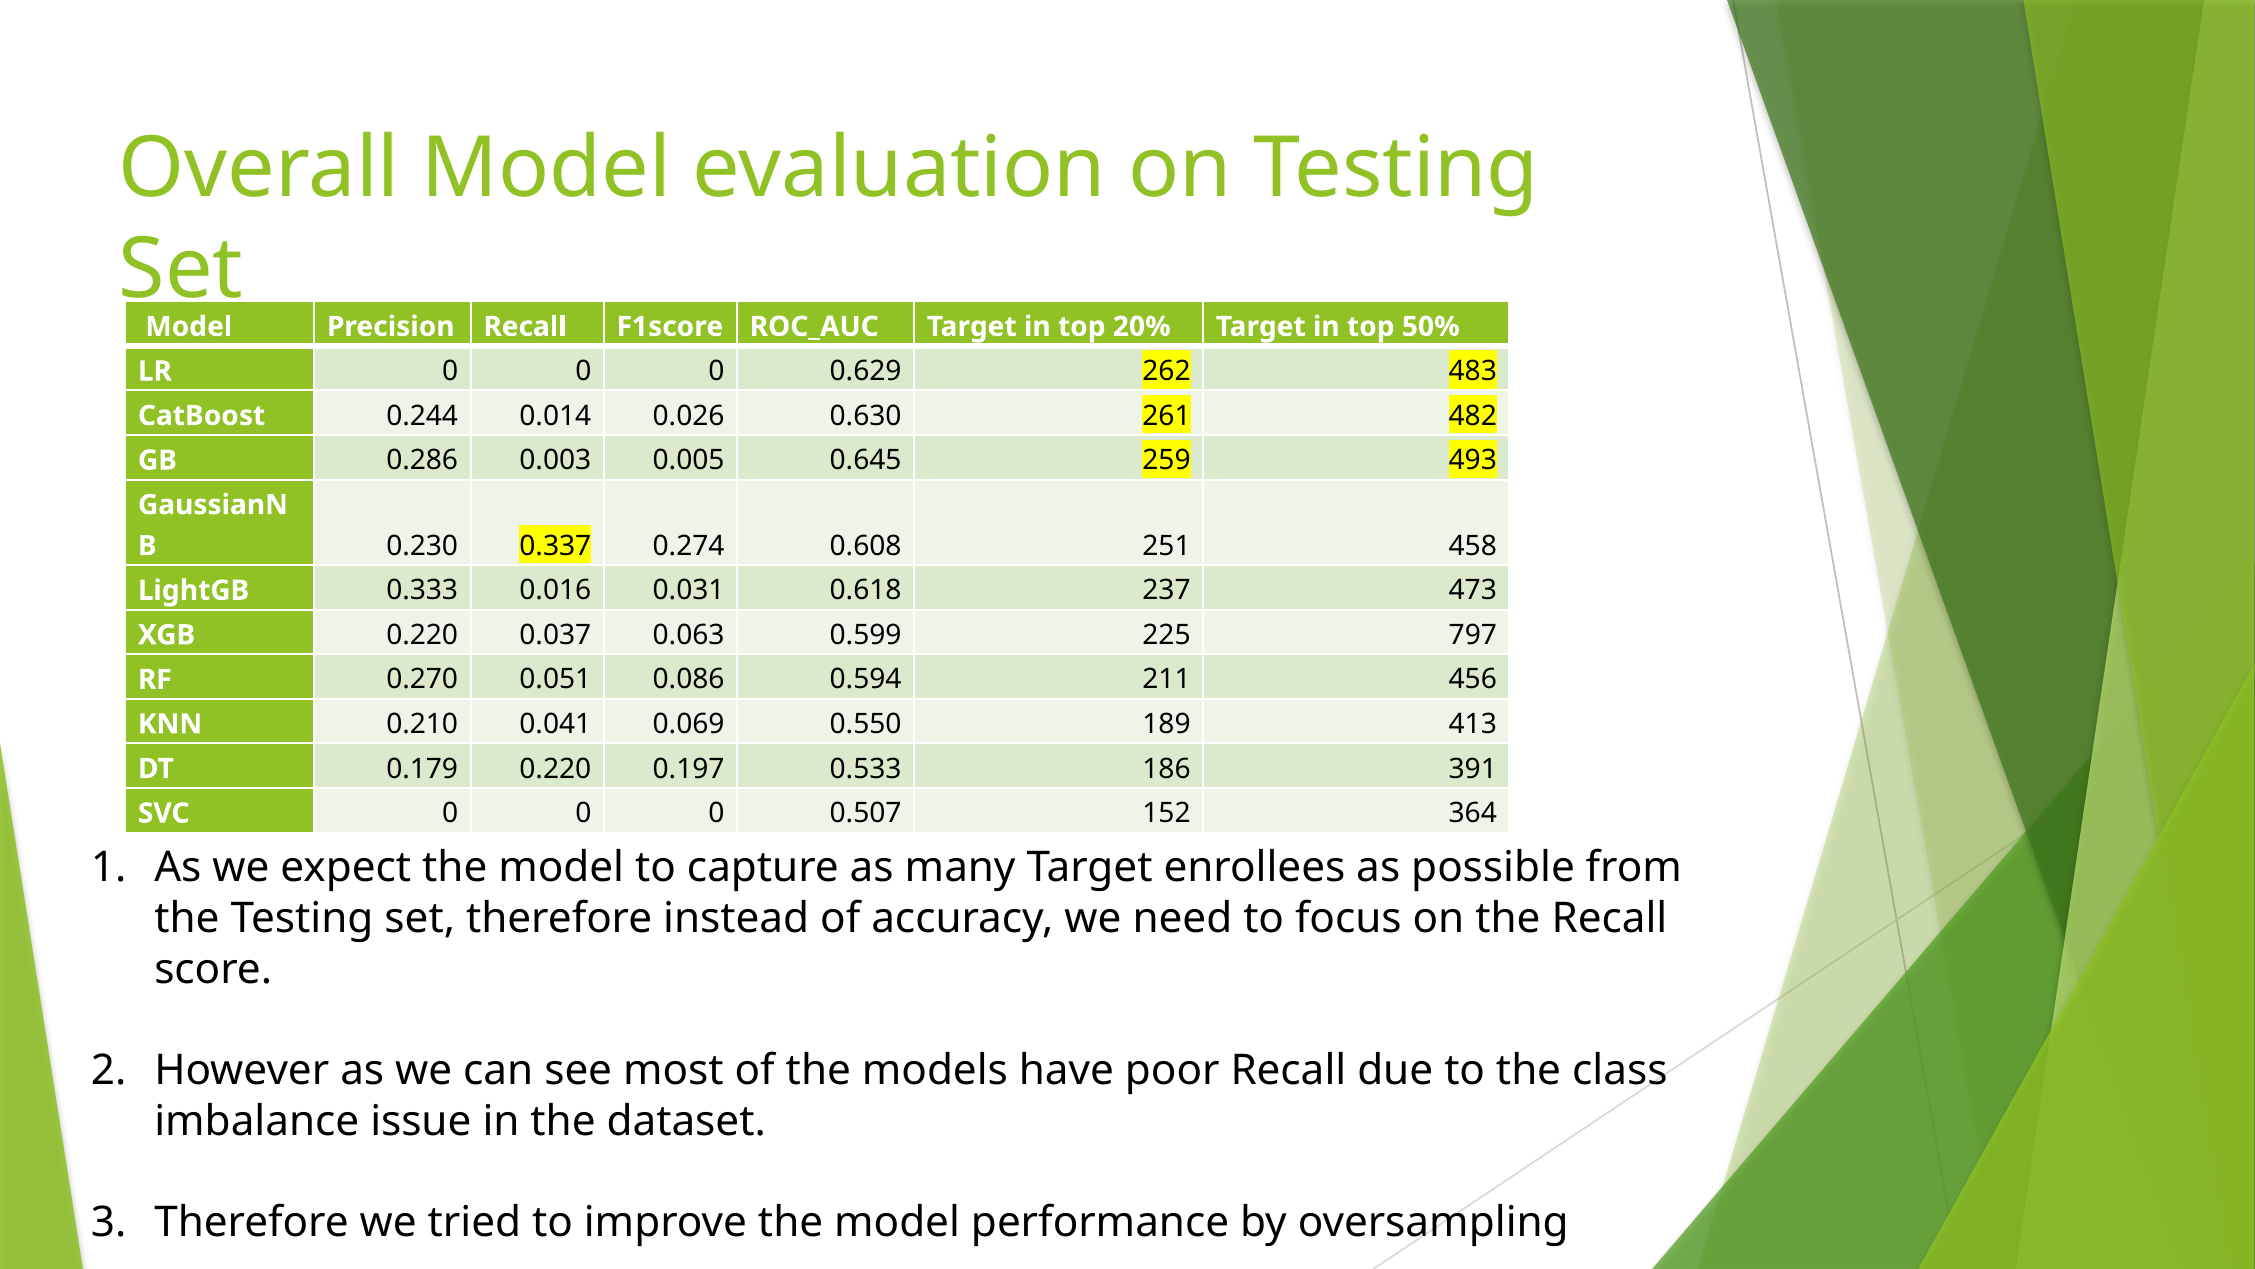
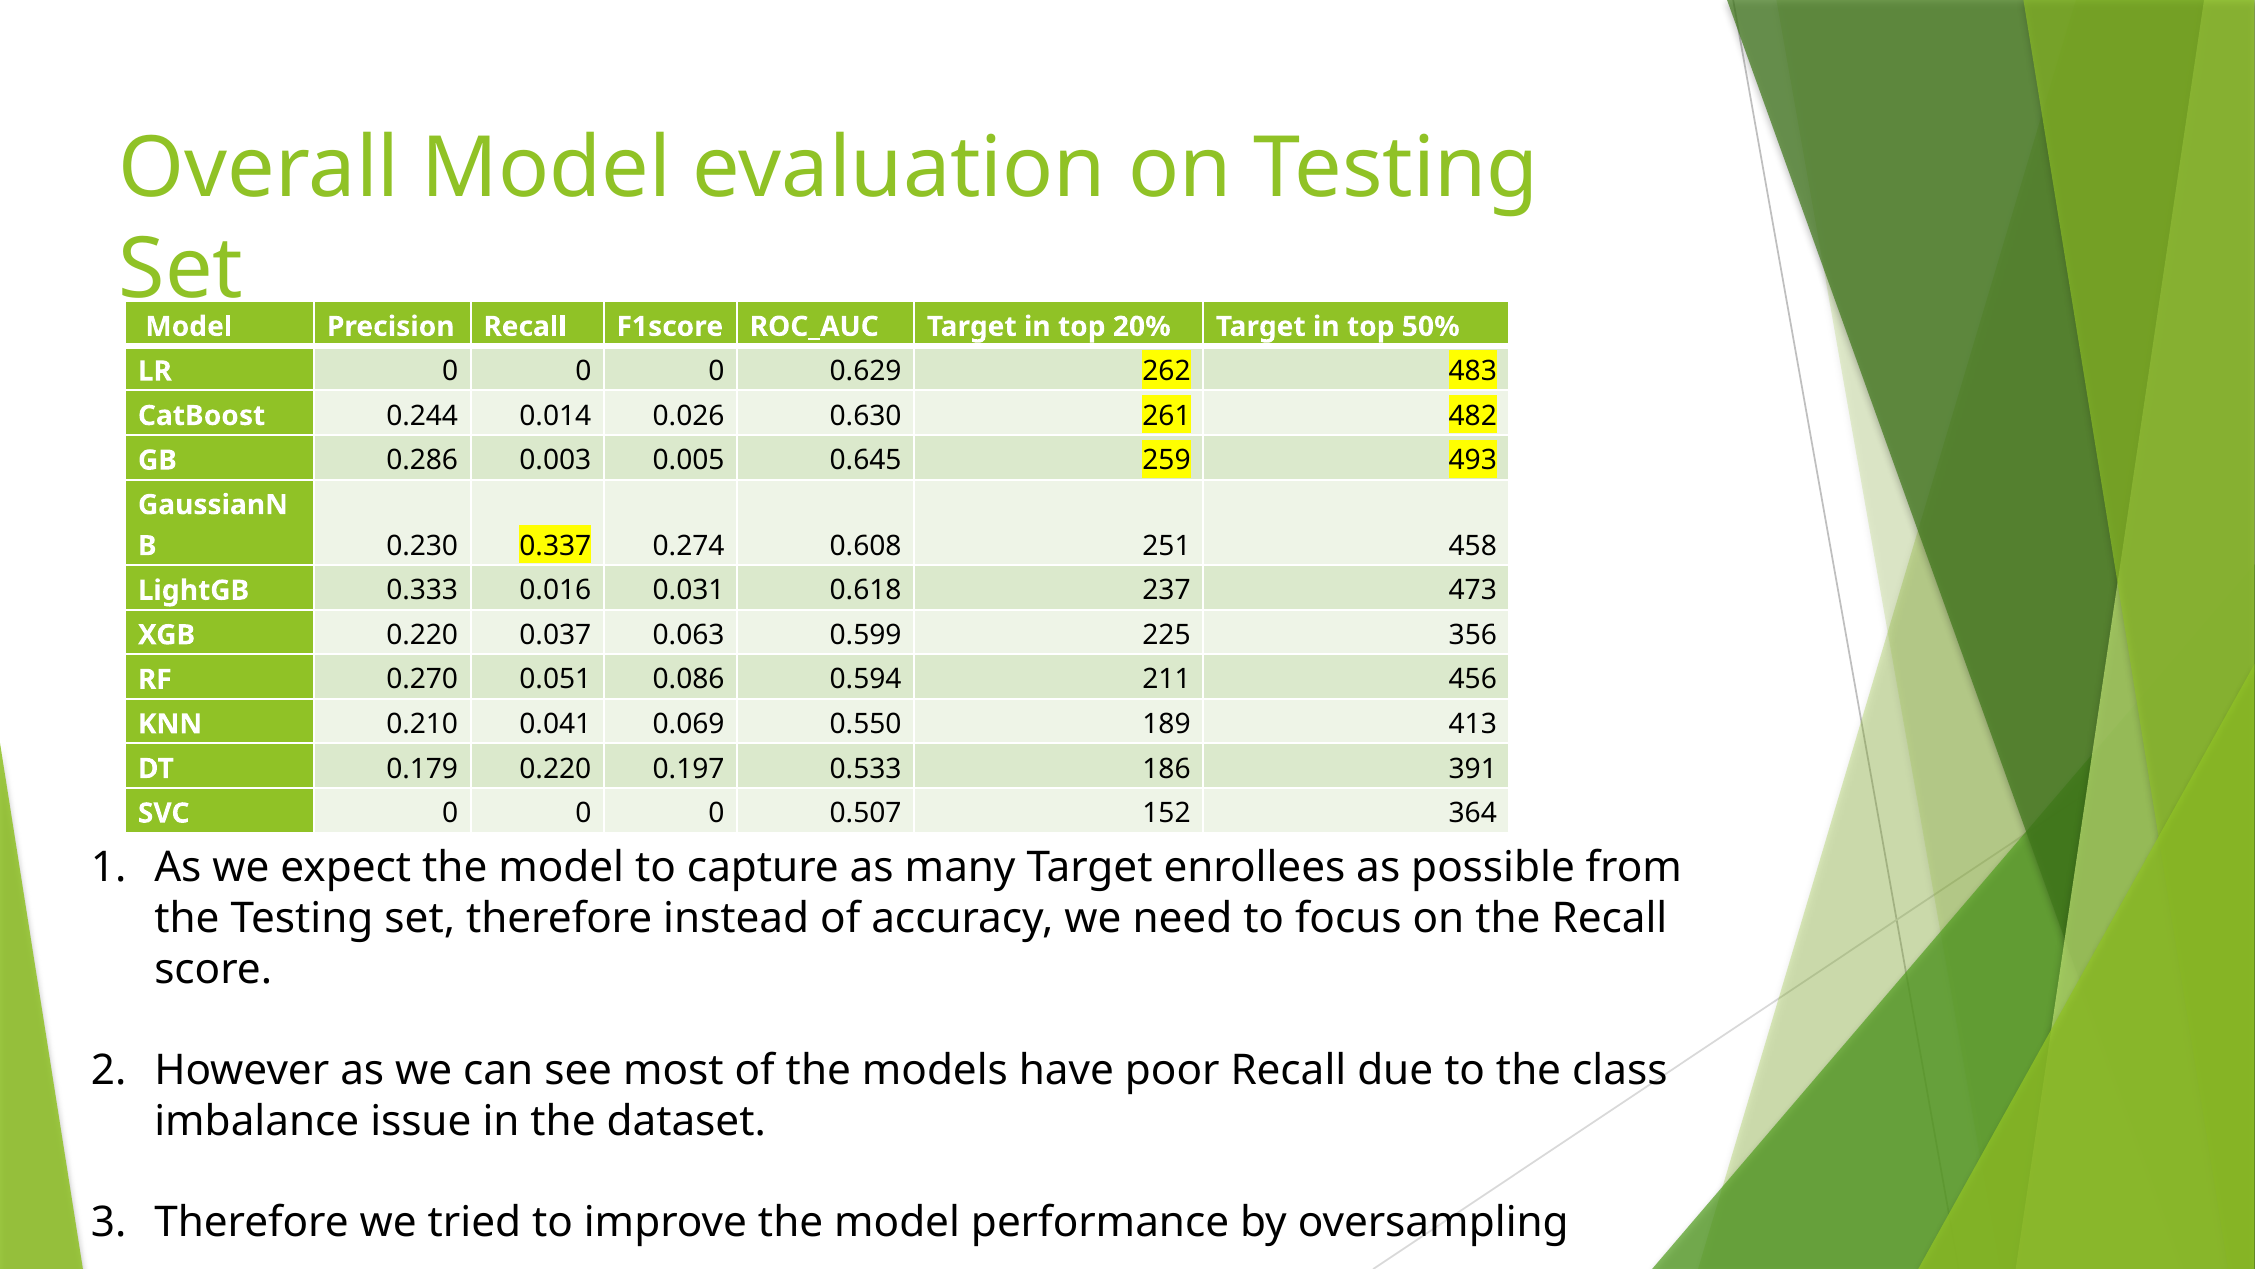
797: 797 -> 356
